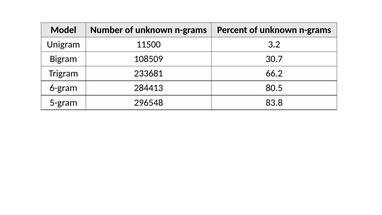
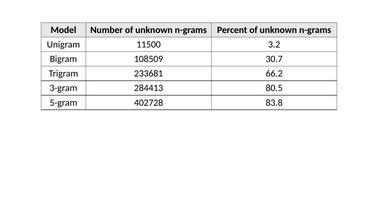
6-gram: 6-gram -> 3-gram
296548: 296548 -> 402728
